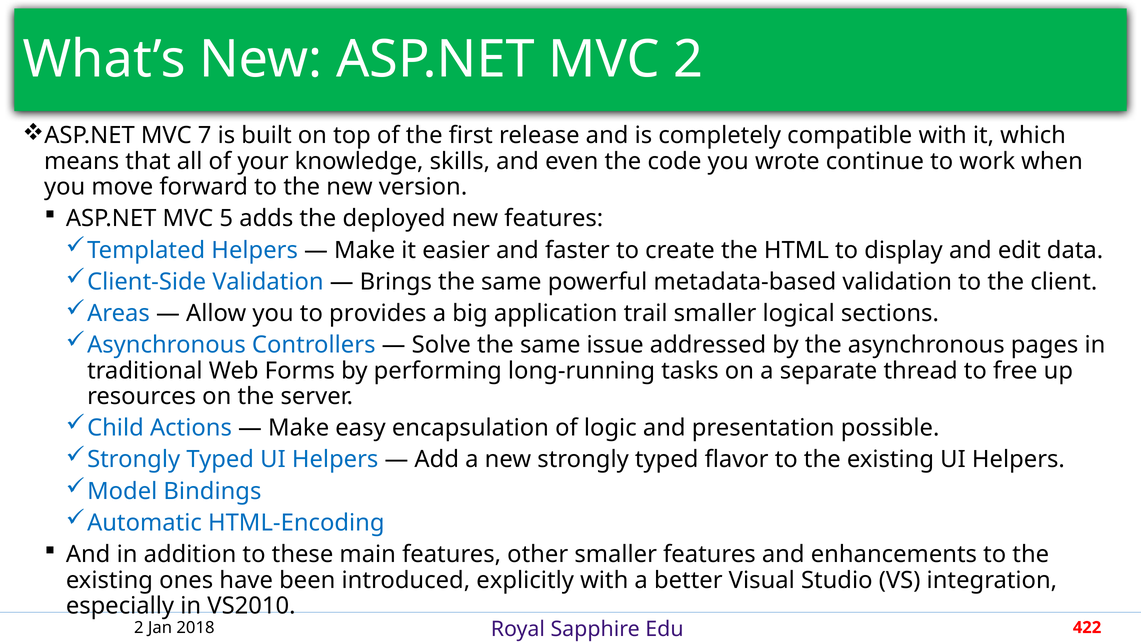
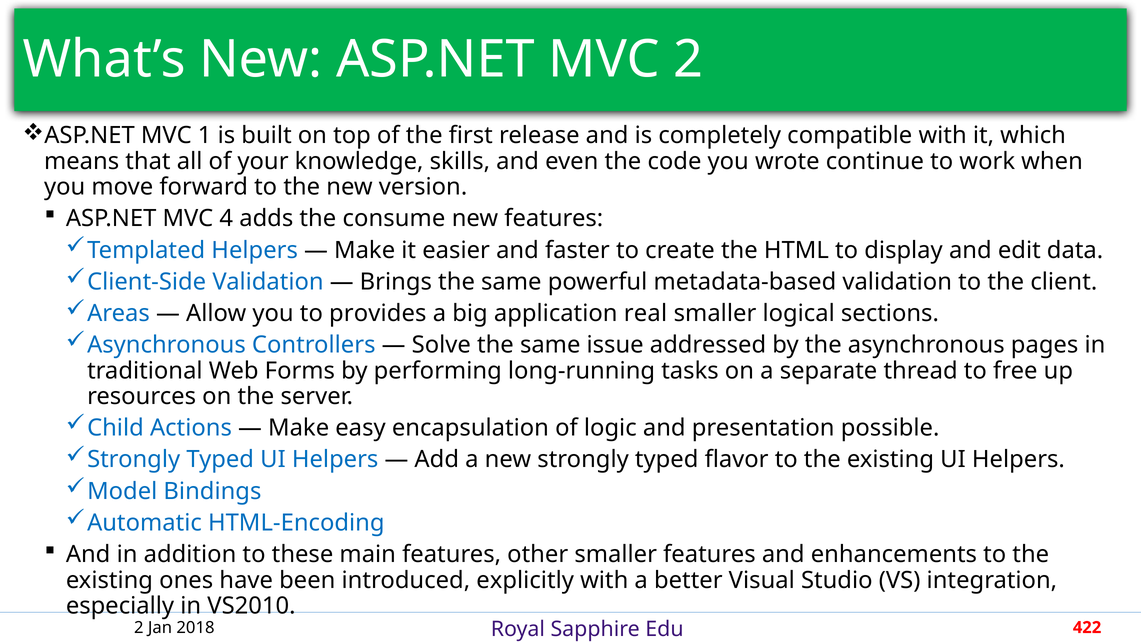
7: 7 -> 1
5: 5 -> 4
deployed: deployed -> consume
trail: trail -> real
